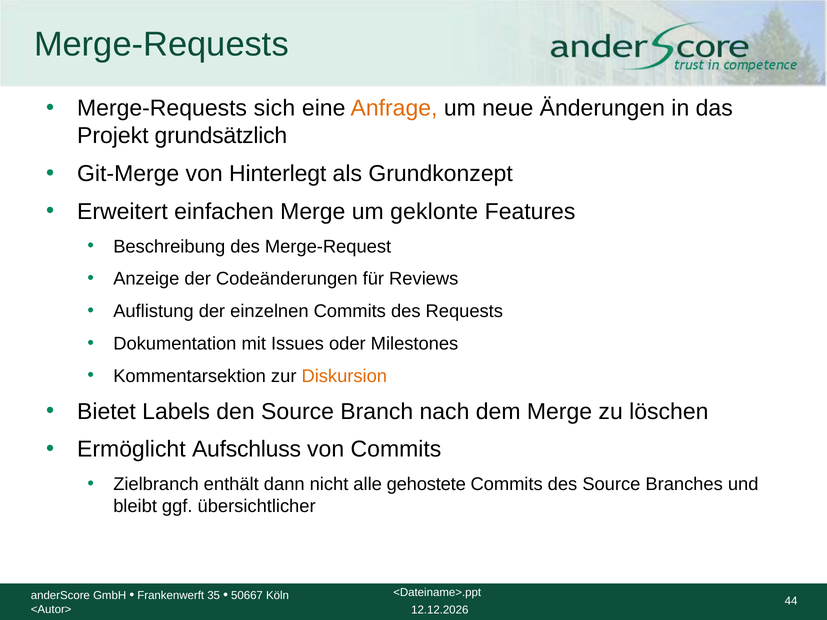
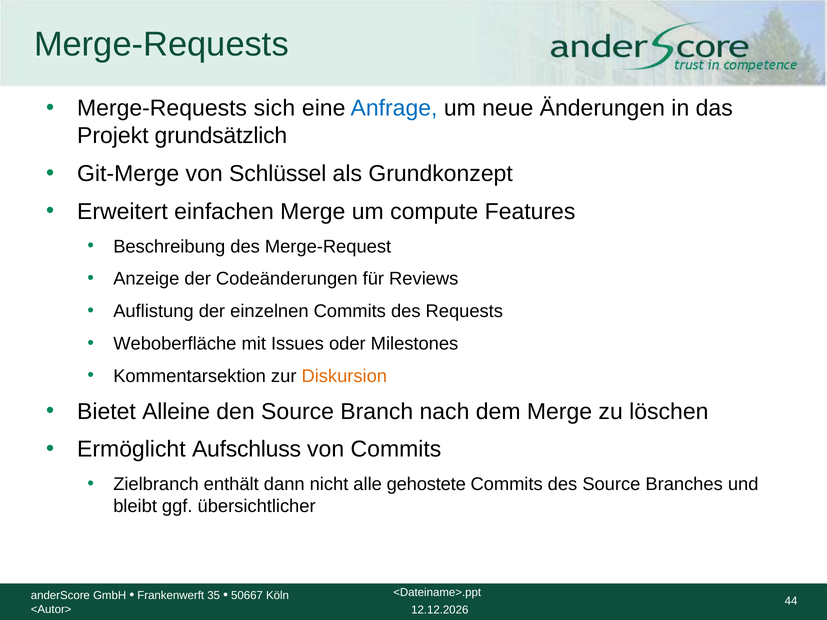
Anfrage colour: orange -> blue
Hinterlegt: Hinterlegt -> Schlüssel
geklonte: geklonte -> compute
Dokumentation: Dokumentation -> Weboberfläche
Labels: Labels -> Alleine
